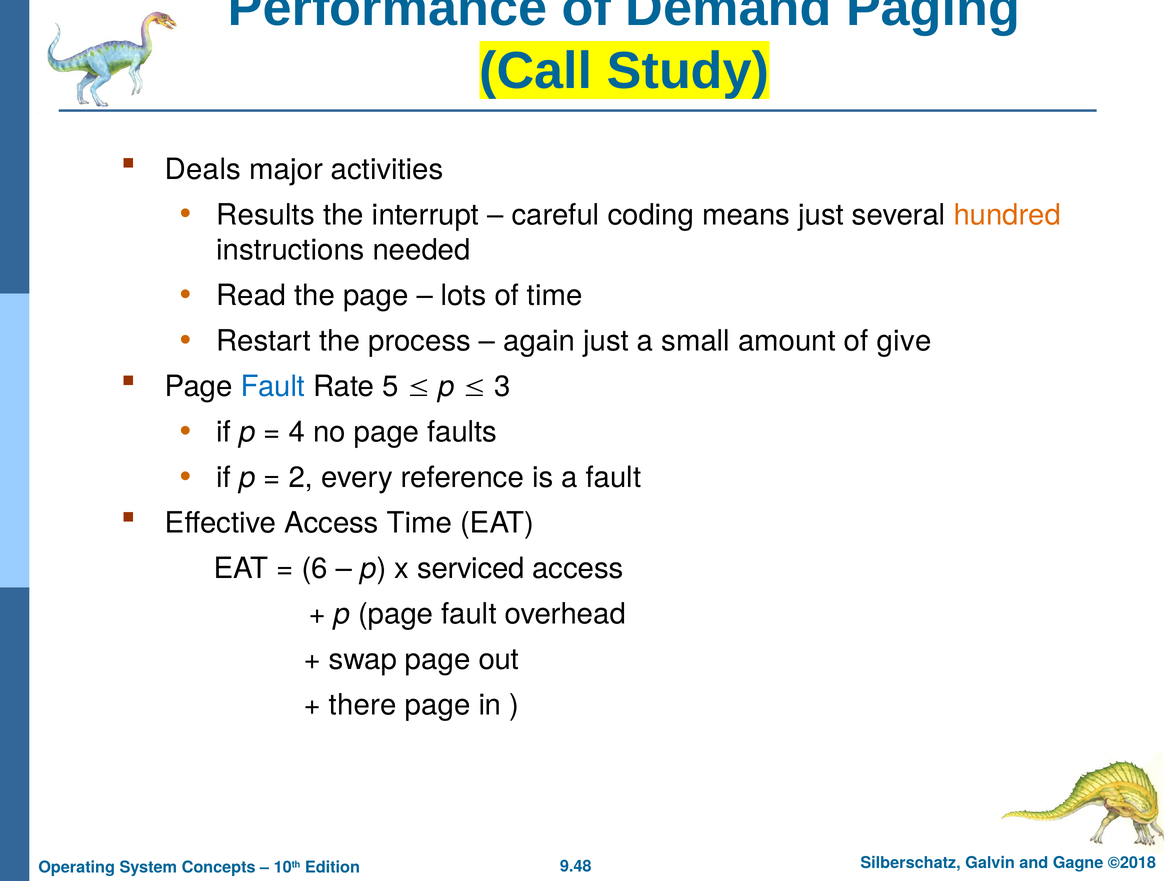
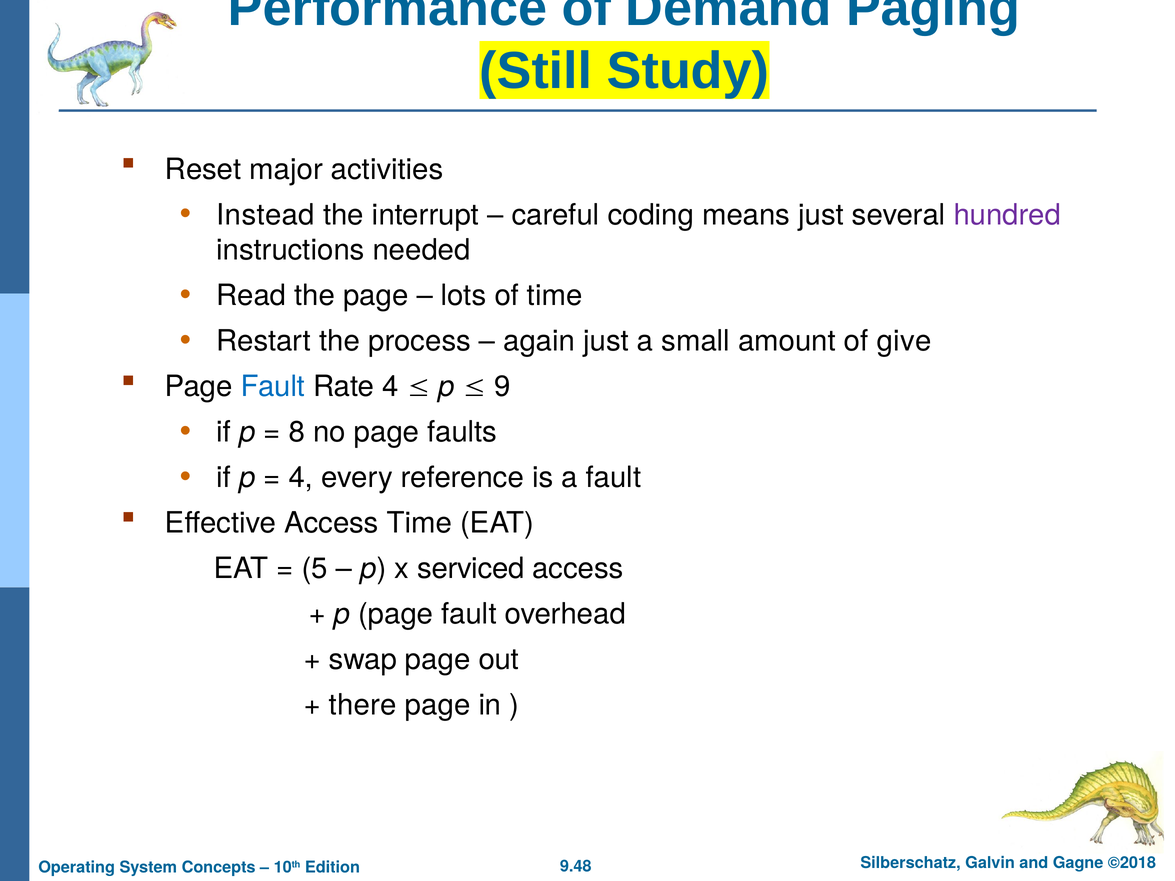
Call: Call -> Still
Deals: Deals -> Reset
Results: Results -> Instead
hundred colour: orange -> purple
Rate 5: 5 -> 4
3: 3 -> 9
4: 4 -> 8
2 at (301, 478): 2 -> 4
6: 6 -> 5
